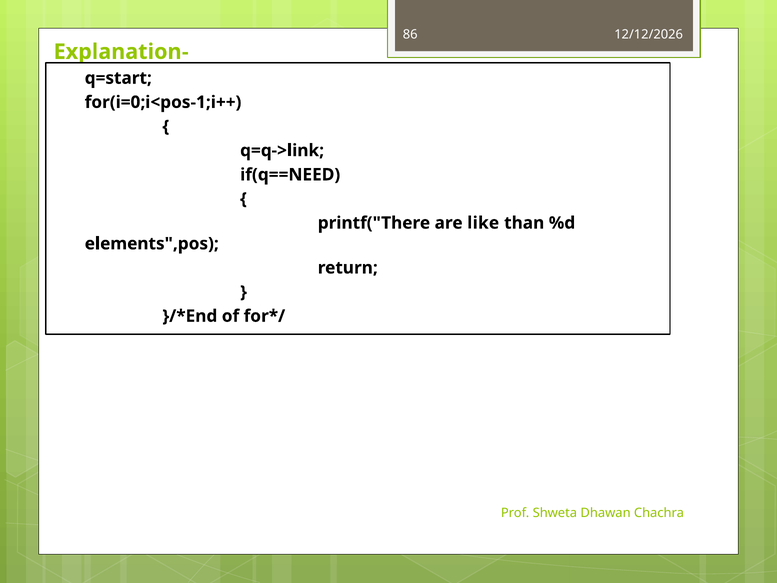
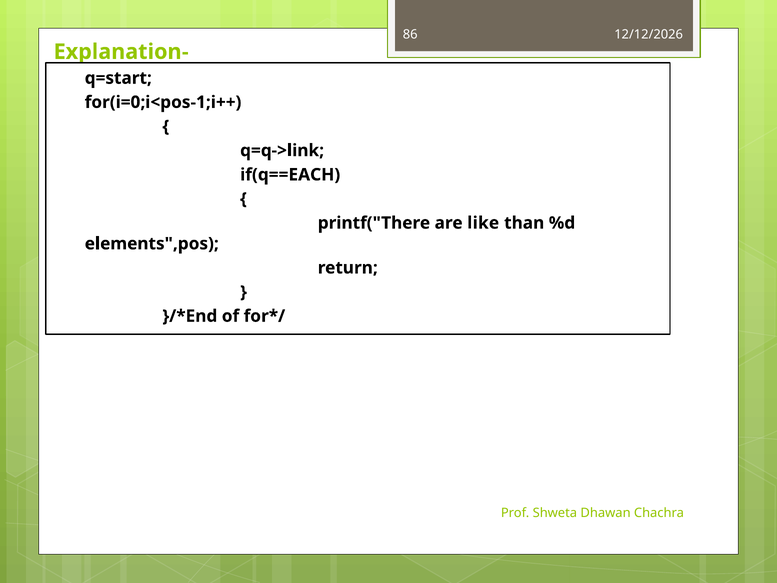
if(q==NEED: if(q==NEED -> if(q==EACH
